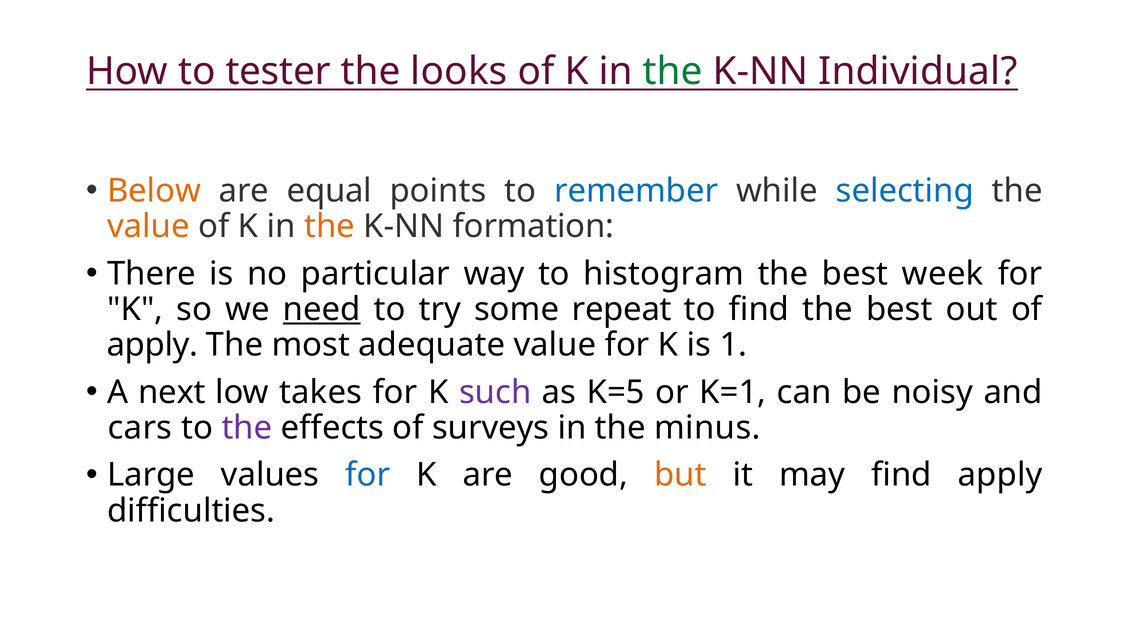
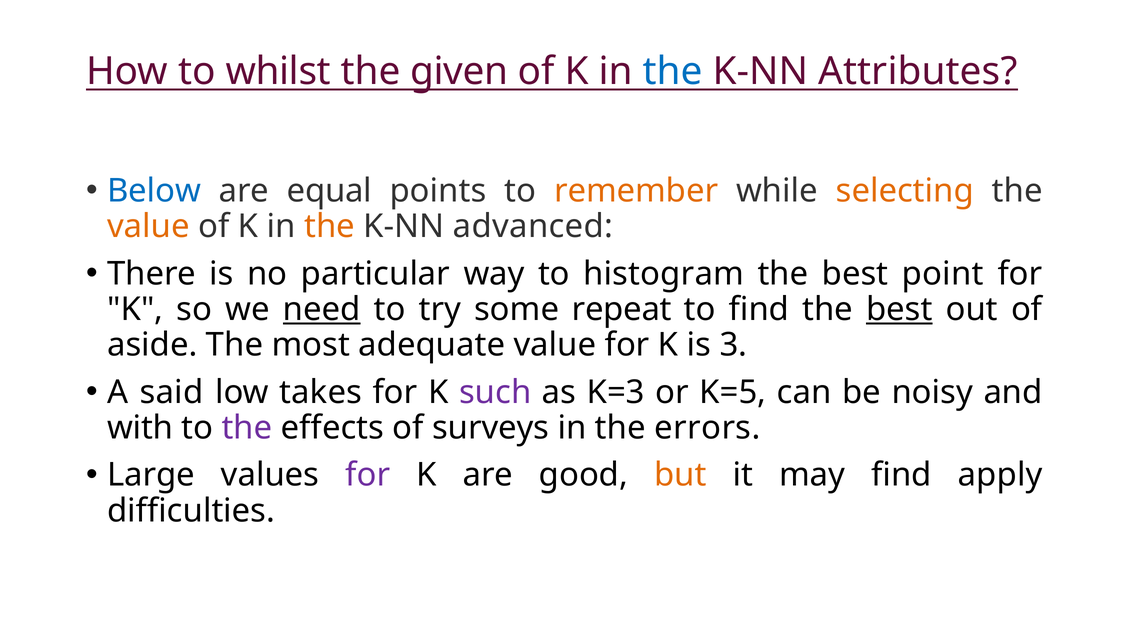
tester: tester -> whilst
looks: looks -> given
the at (673, 72) colour: green -> blue
Individual: Individual -> Attributes
Below colour: orange -> blue
remember colour: blue -> orange
selecting colour: blue -> orange
formation: formation -> advanced
week: week -> point
best at (899, 309) underline: none -> present
apply at (153, 345): apply -> aside
1: 1 -> 3
next: next -> said
K=5: K=5 -> K=3
K=1: K=1 -> K=5
cars: cars -> with
minus: minus -> errors
for at (368, 475) colour: blue -> purple
